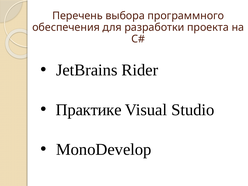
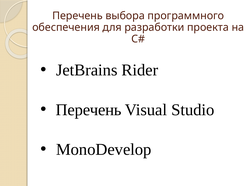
Практике at (89, 110): Практике -> Перечень
